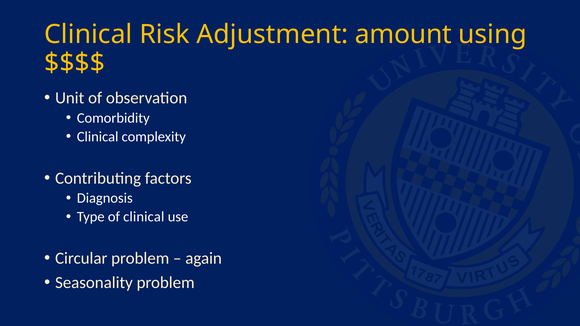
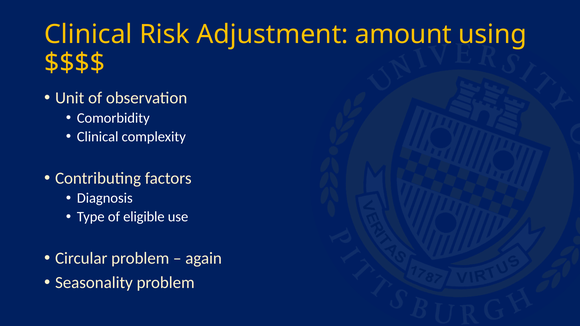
of clinical: clinical -> eligible
